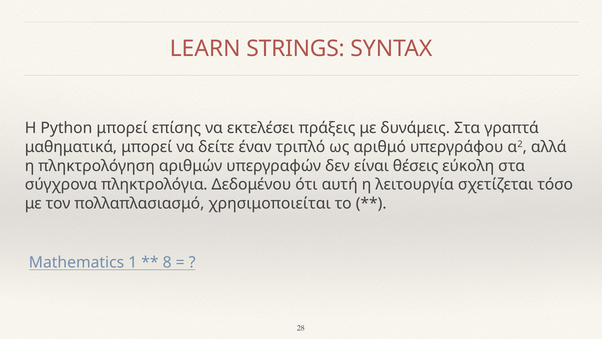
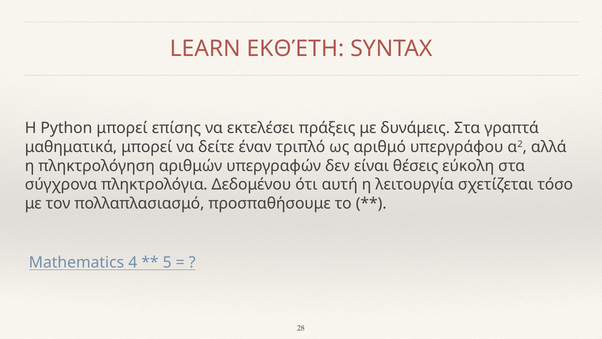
STRINGS: STRINGS -> ΕΚΘΈΤΗ
χρησιμοποιείται: χρησιμοποιείται -> προσπαθήσουμε
1: 1 -> 4
8: 8 -> 5
